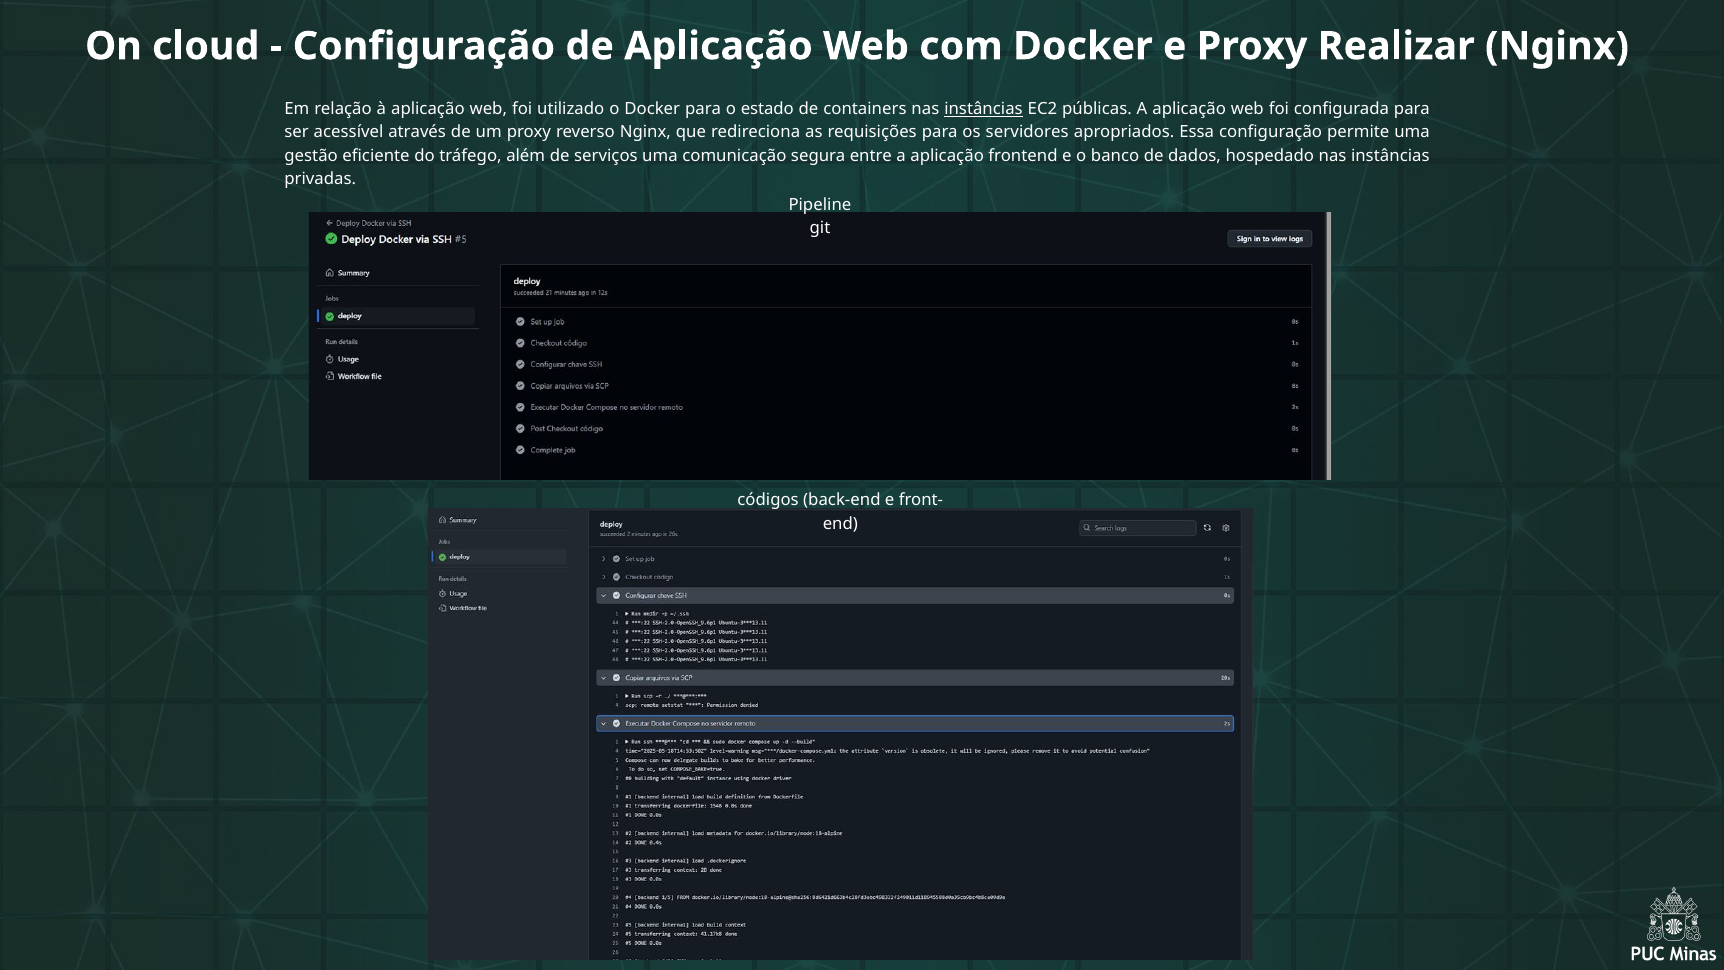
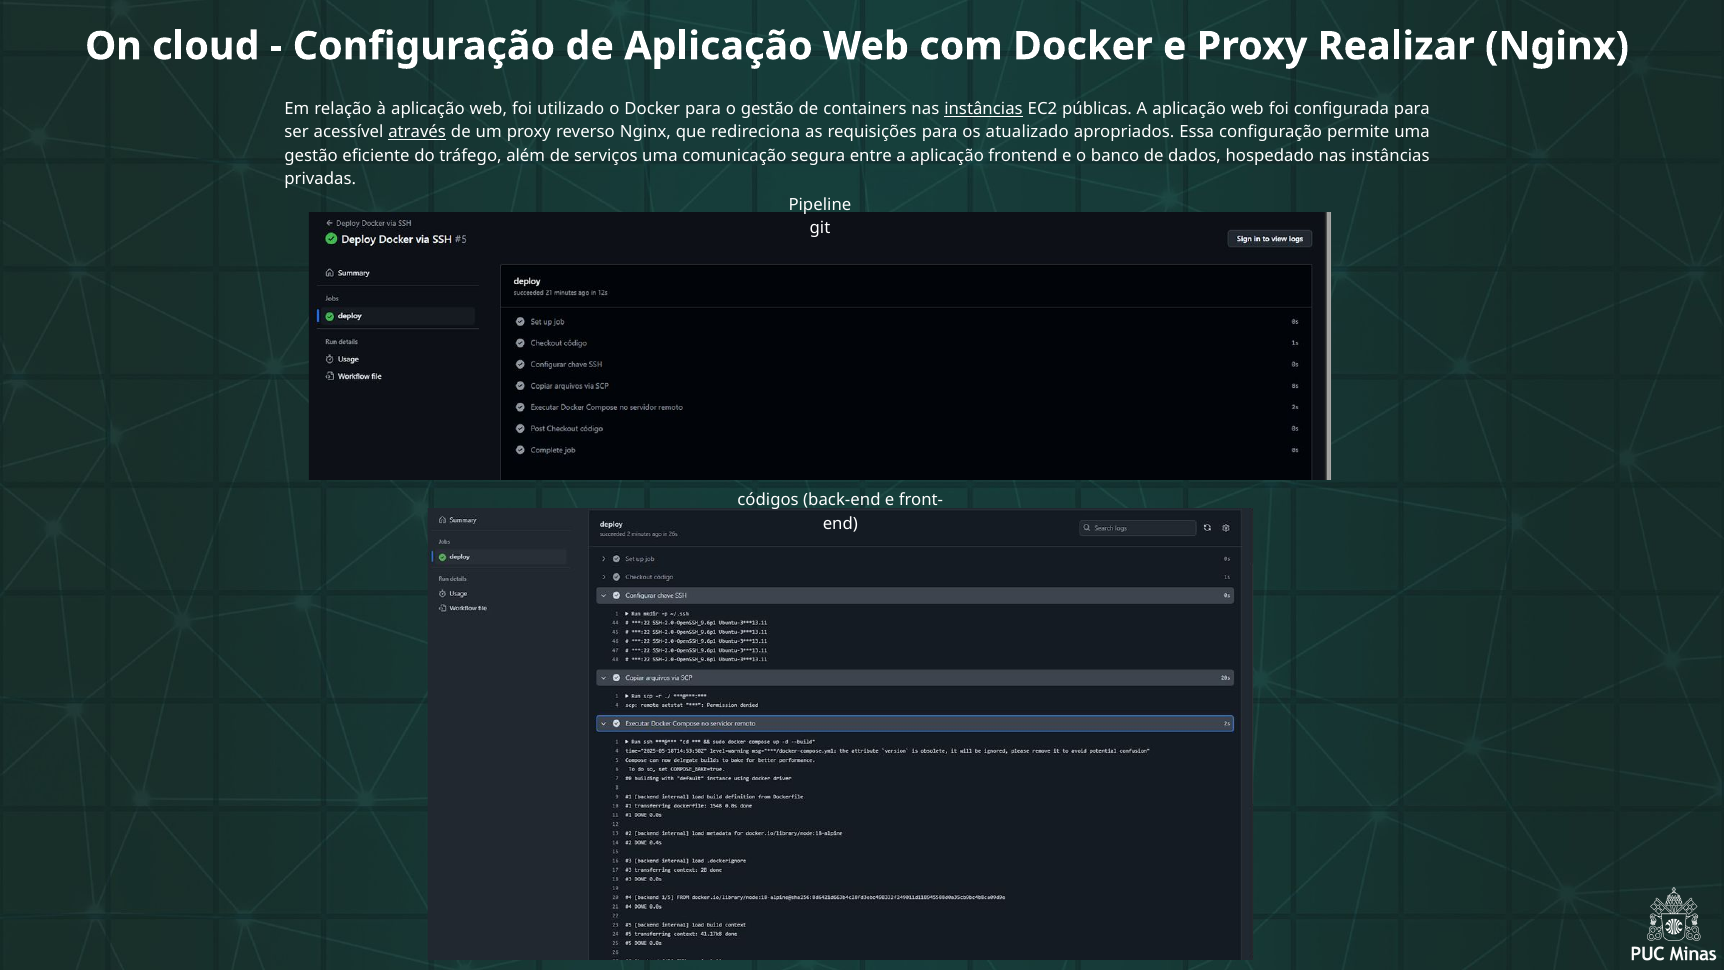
o estado: estado -> gestão
através underline: none -> present
servidores: servidores -> atualizado
